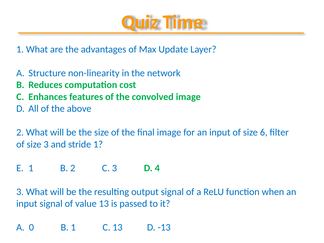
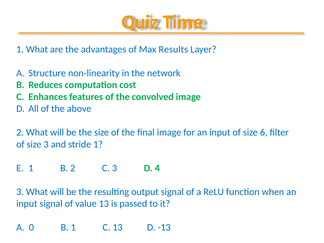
Update: Update -> Results
